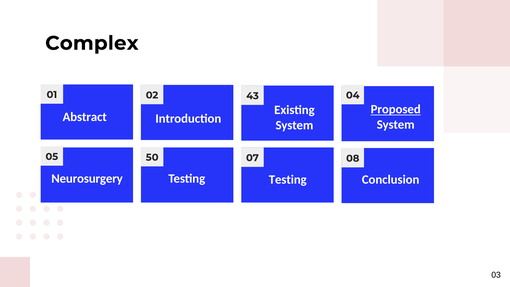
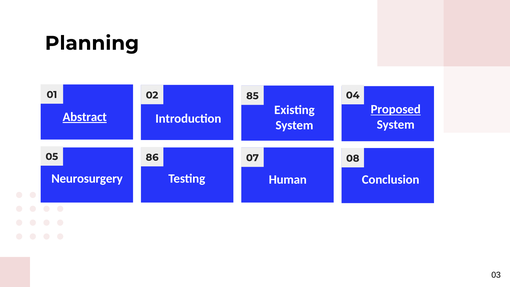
Complex: Complex -> Planning
43: 43 -> 85
Abstract underline: none -> present
50: 50 -> 86
Testing at (288, 179): Testing -> Human
